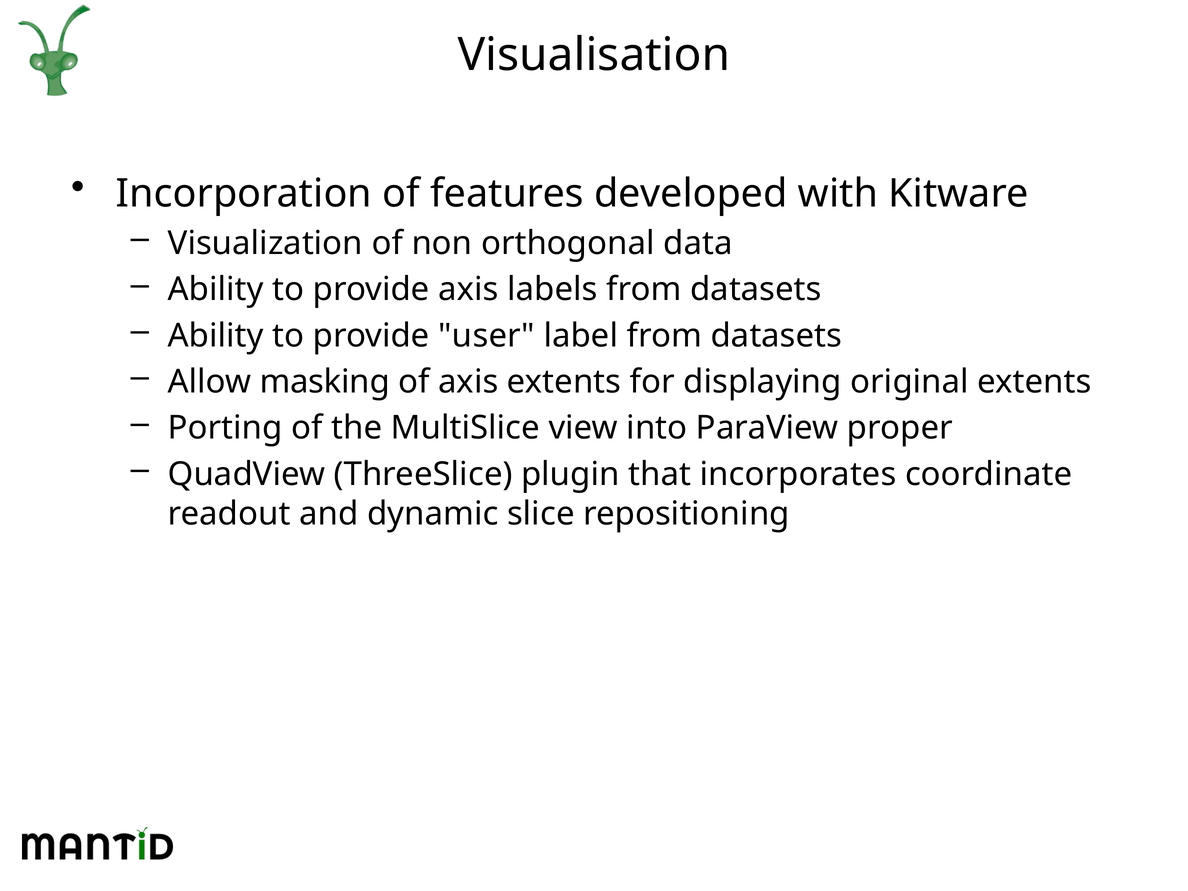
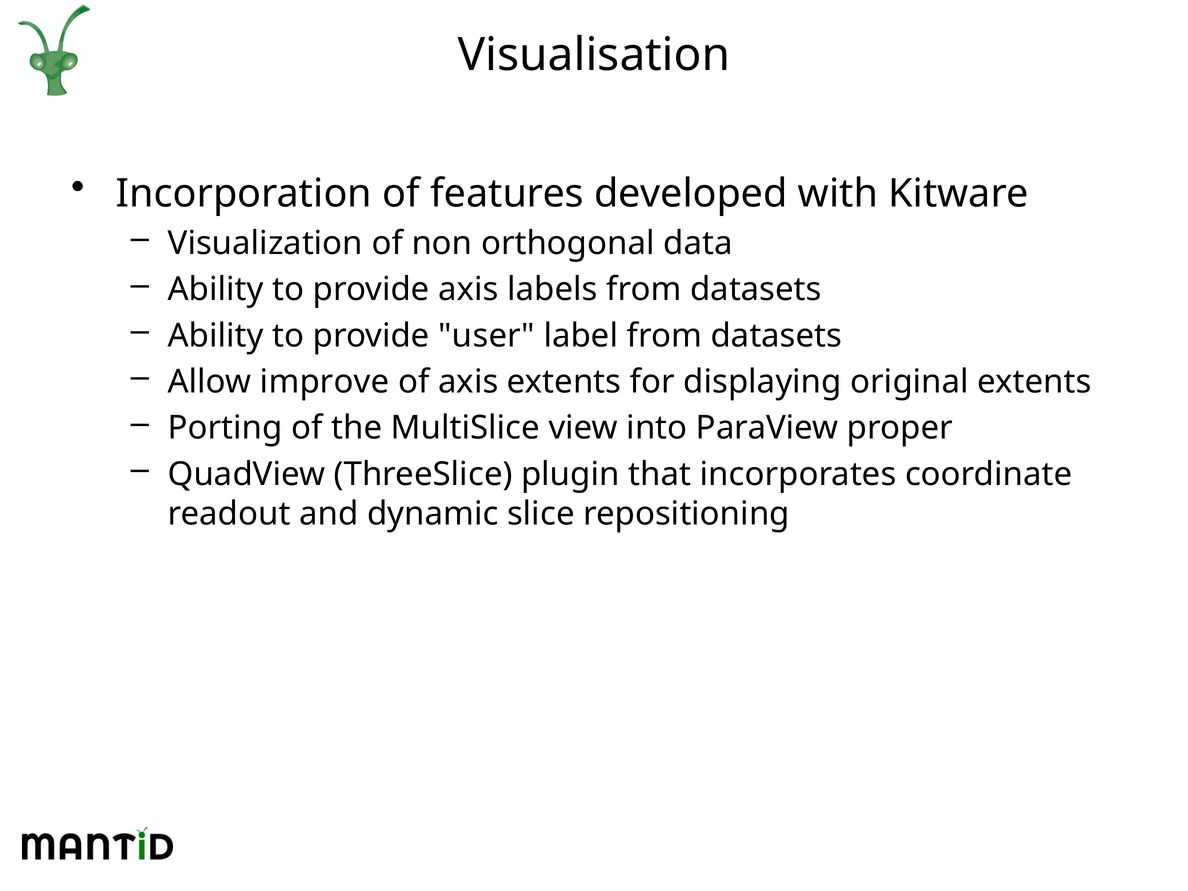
masking: masking -> improve
